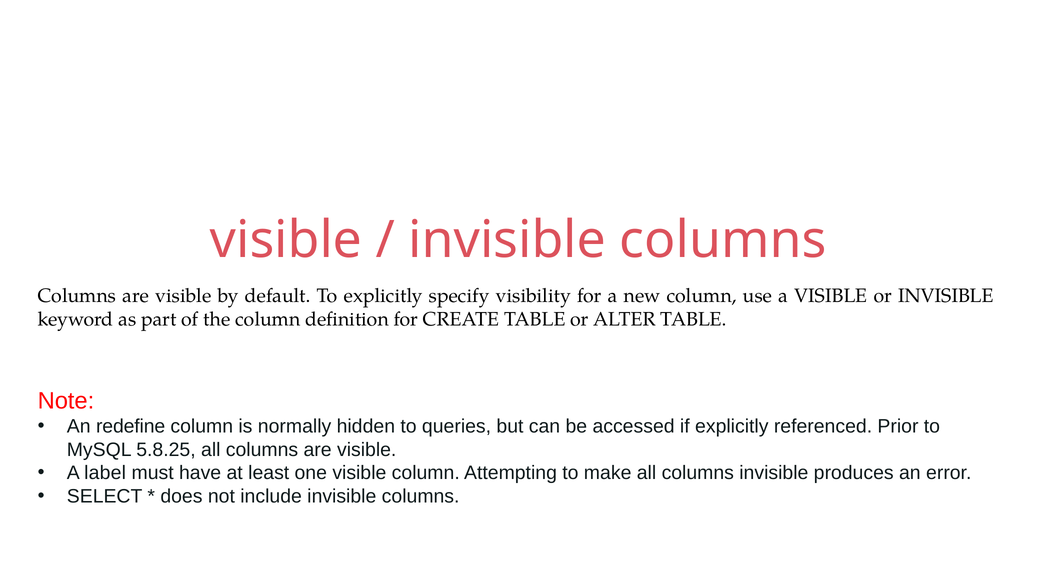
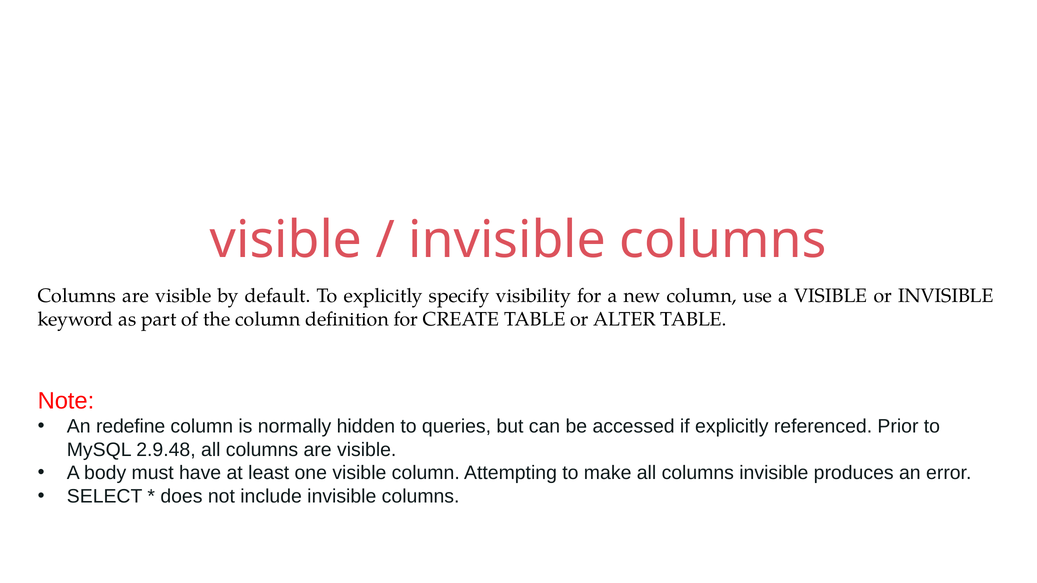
5.8.25: 5.8.25 -> 2.9.48
label: label -> body
